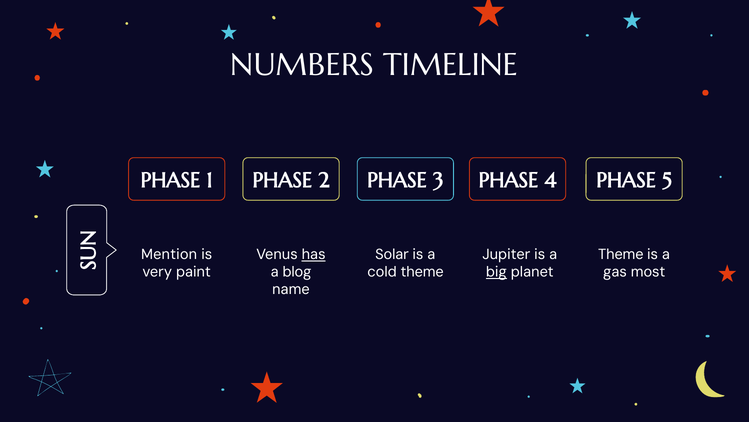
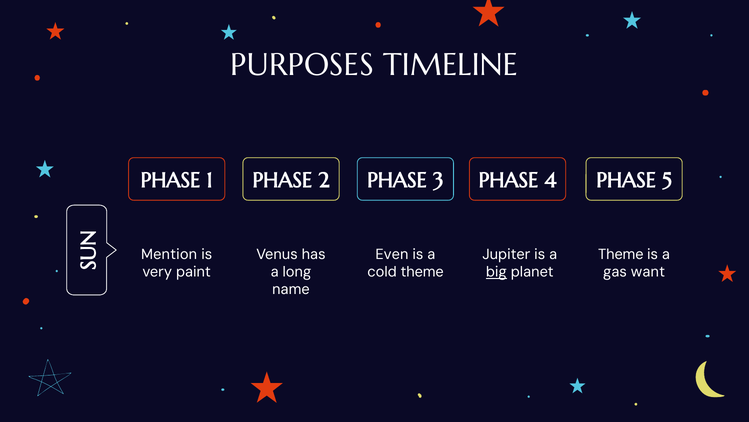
NUMBERS: NUMBERS -> PURPOSES
has underline: present -> none
Solar: Solar -> Even
blog: blog -> long
most: most -> want
